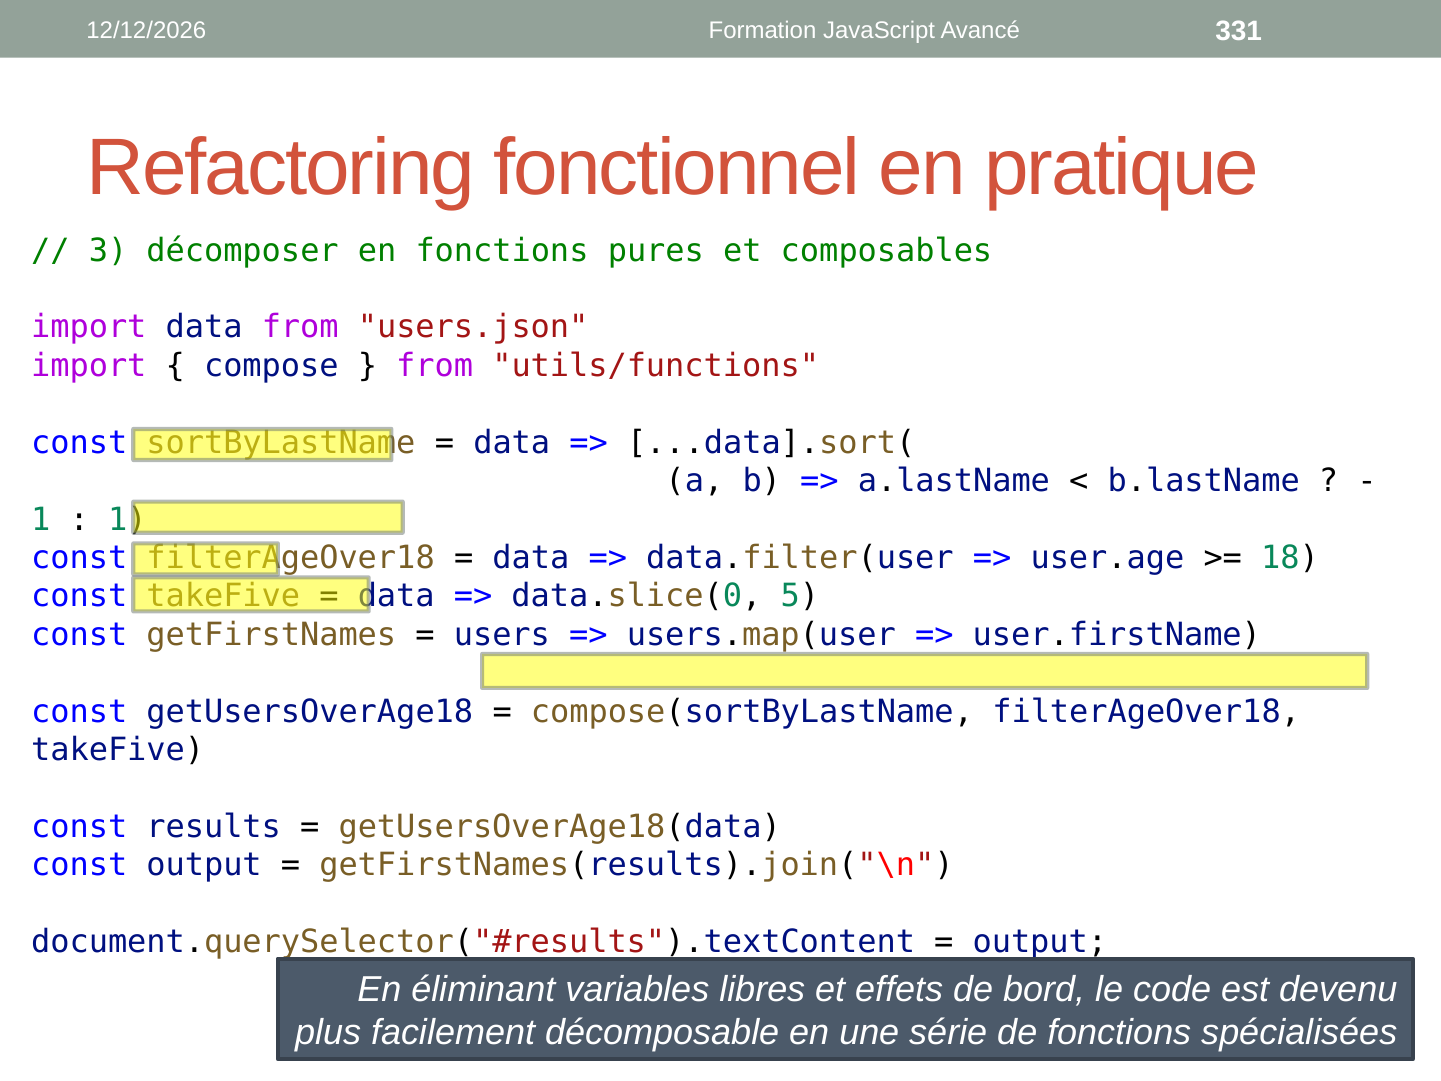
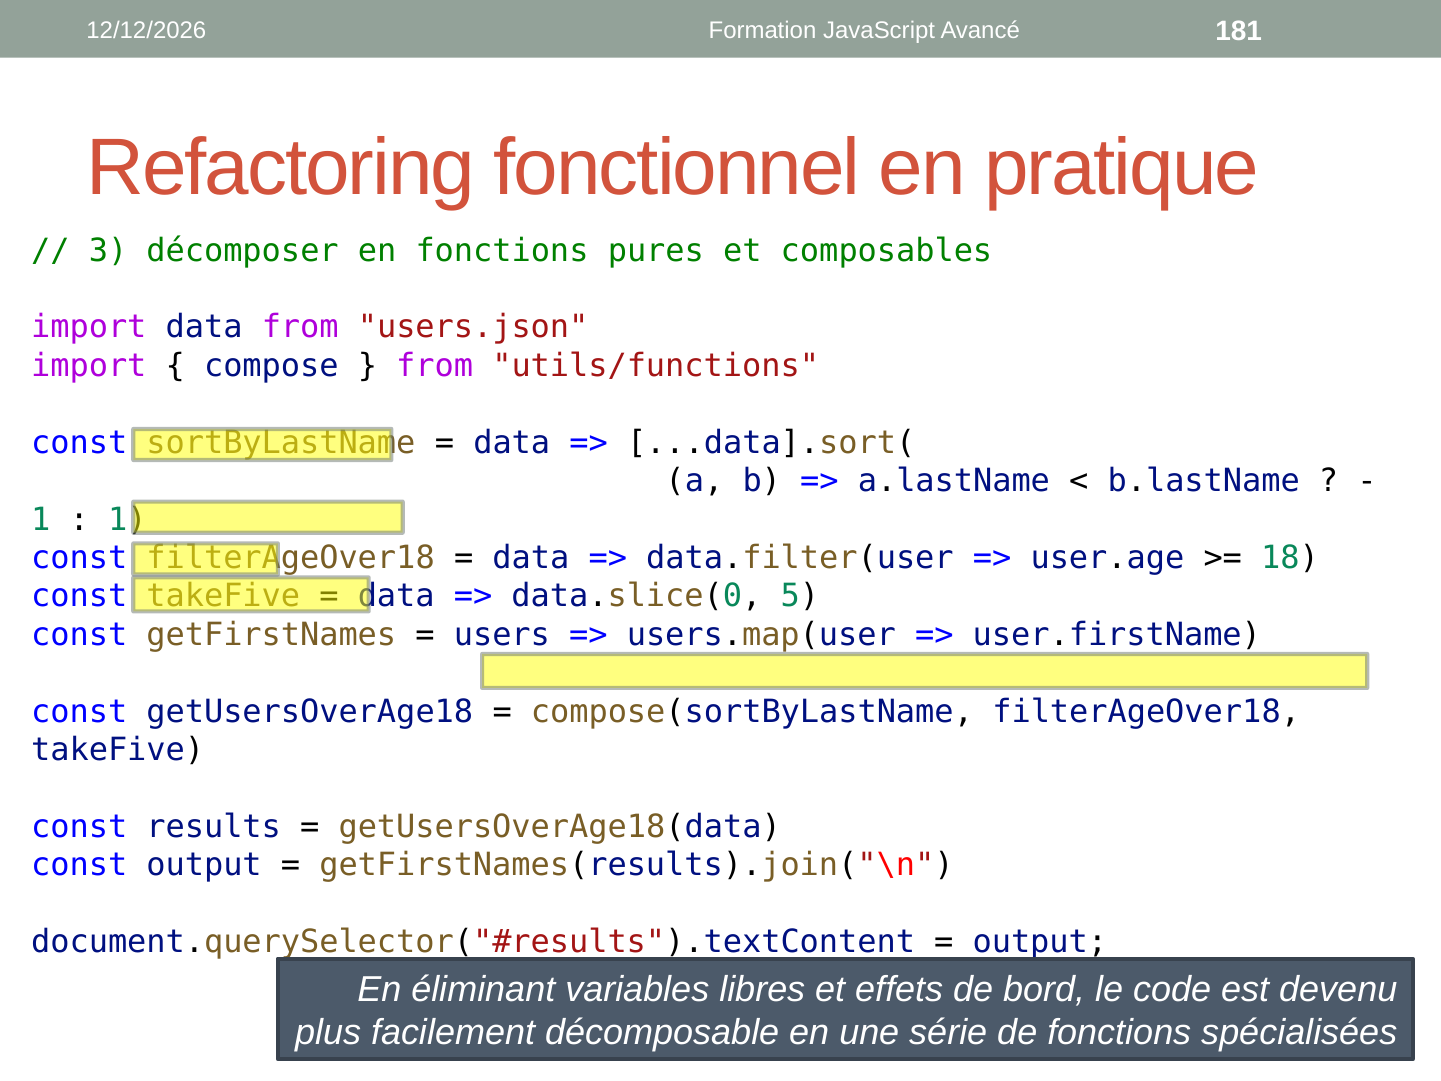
331: 331 -> 181
